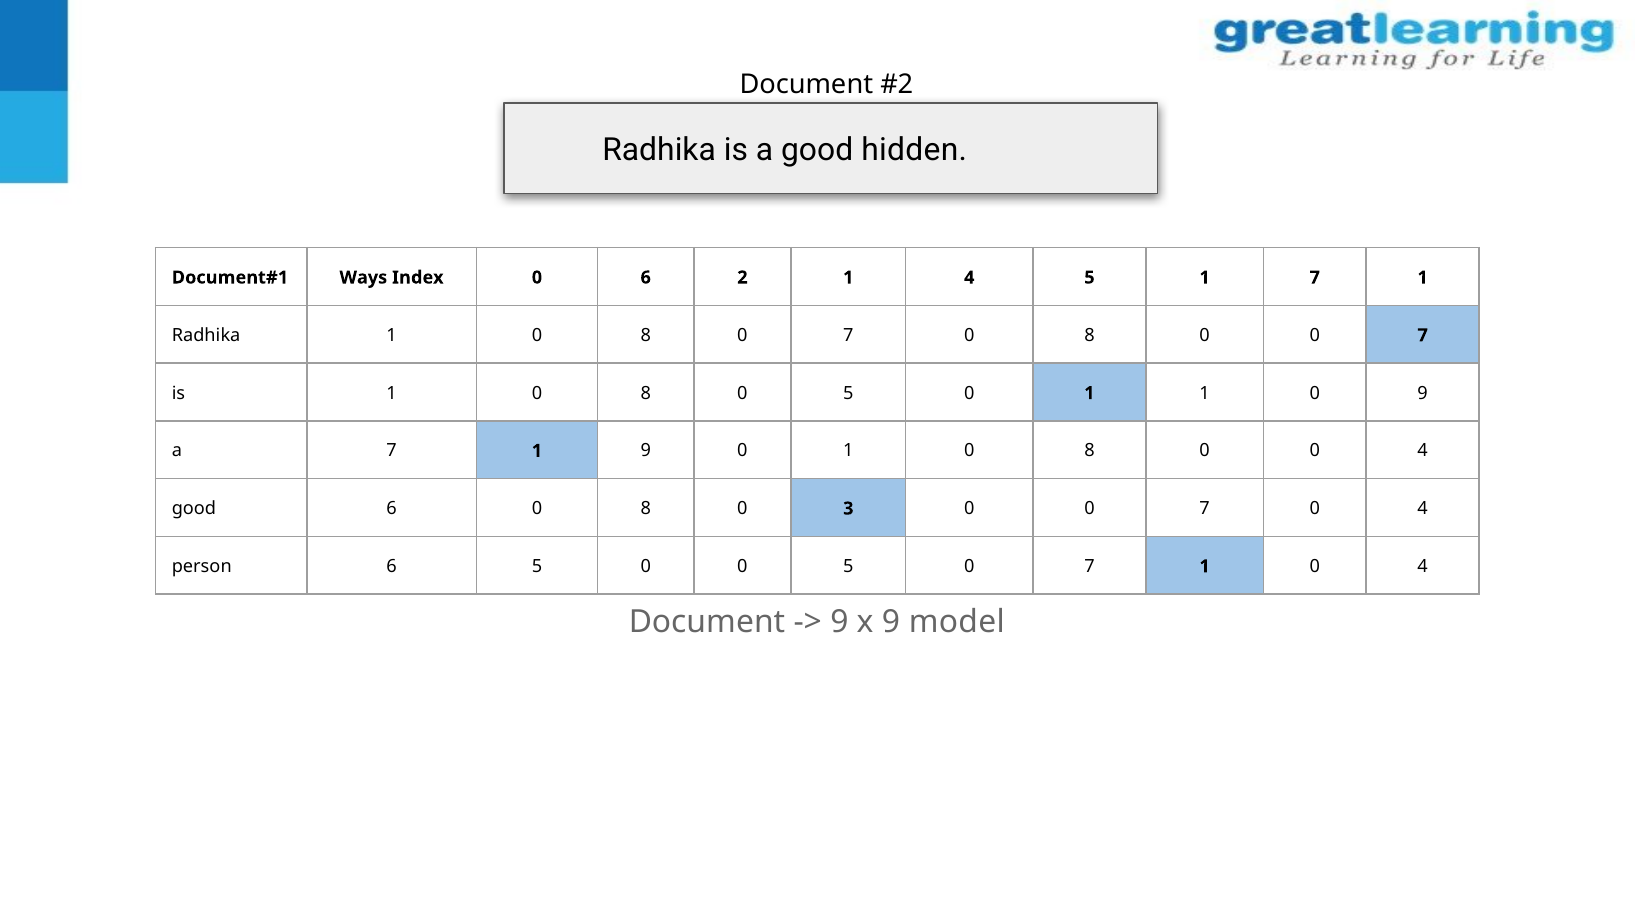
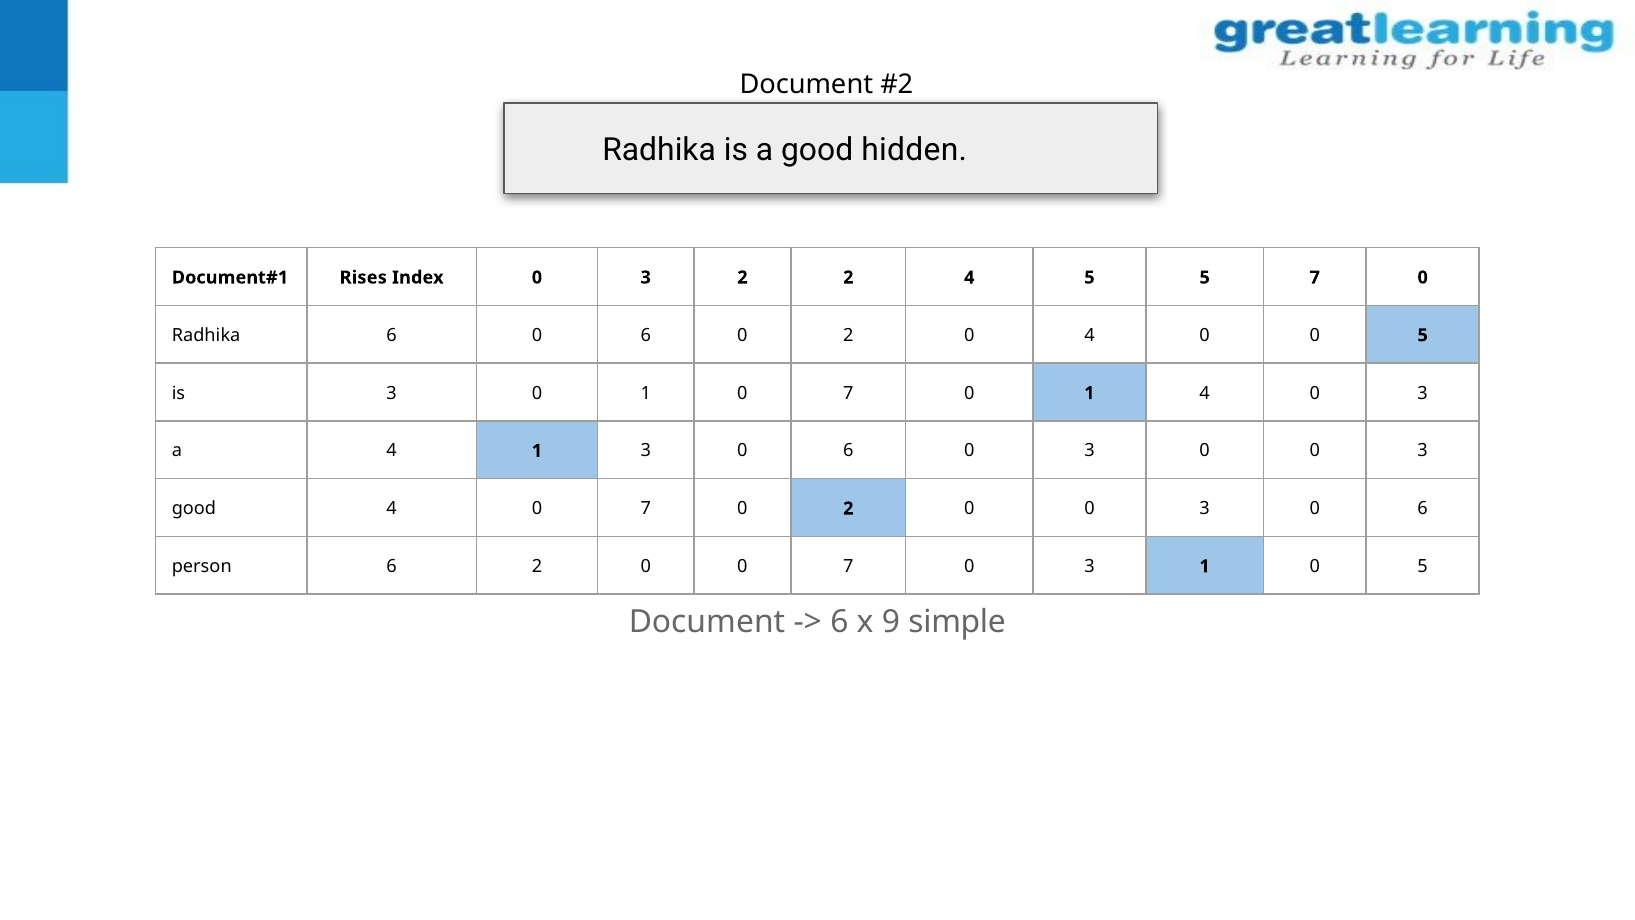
Ways: Ways -> Rises
Index 0 6: 6 -> 3
2 1: 1 -> 2
5 1: 1 -> 5
1 at (1423, 277): 1 -> 0
Radhika 1: 1 -> 6
8 at (646, 335): 8 -> 6
7 at (848, 335): 7 -> 2
8 at (1089, 335): 8 -> 4
7 at (1423, 335): 7 -> 5
is 1: 1 -> 3
8 at (646, 393): 8 -> 1
5 at (848, 393): 5 -> 7
1 1: 1 -> 4
9 at (1423, 393): 9 -> 3
a 7: 7 -> 4
1 9: 9 -> 3
1 at (848, 451): 1 -> 6
8 at (1089, 451): 8 -> 3
4 at (1423, 451): 4 -> 3
good 6: 6 -> 4
8 at (646, 508): 8 -> 7
3 at (848, 508): 3 -> 2
7 at (1205, 508): 7 -> 3
4 at (1423, 508): 4 -> 6
6 5: 5 -> 2
0 0 5: 5 -> 7
7 at (1089, 566): 7 -> 3
1 0 4: 4 -> 5
9 at (839, 622): 9 -> 6
model: model -> simple
